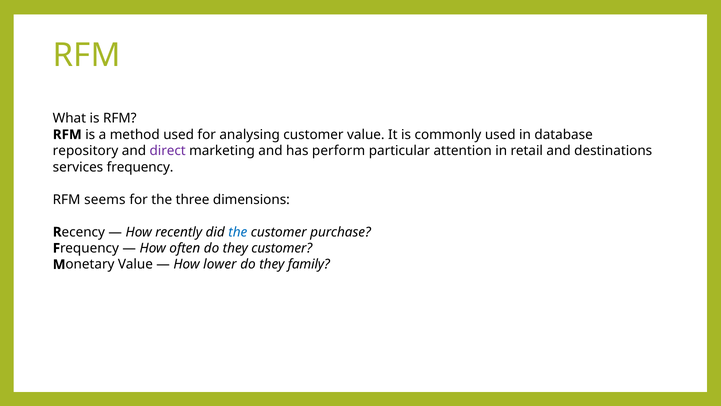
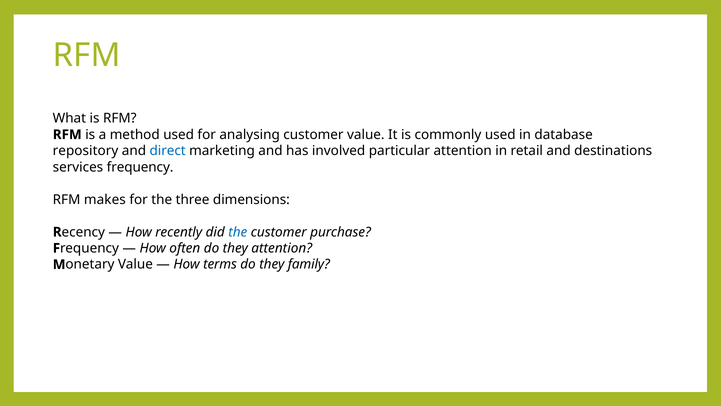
direct colour: purple -> blue
perform: perform -> involved
seems: seems -> makes
they customer: customer -> attention
lower: lower -> terms
